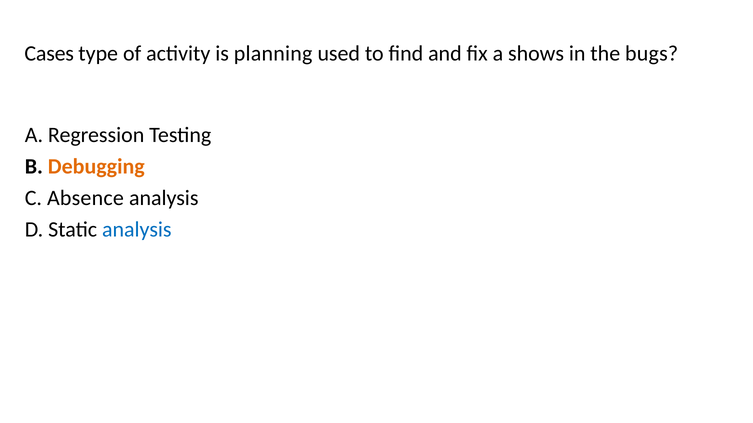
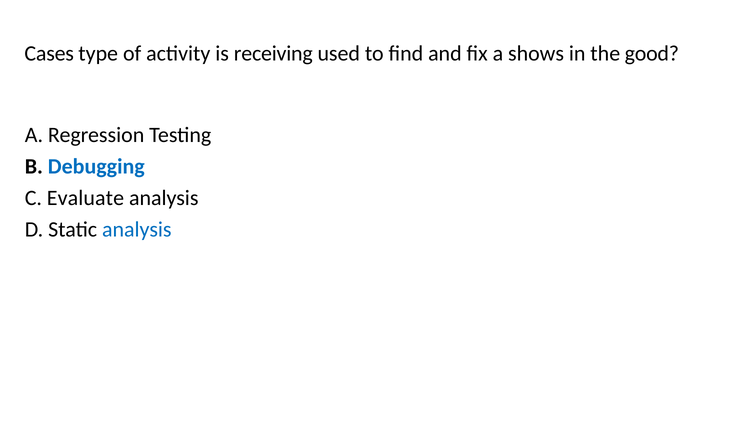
planning: planning -> receiving
bugs: bugs -> good
Debugging colour: orange -> blue
Absence: Absence -> Evaluate
